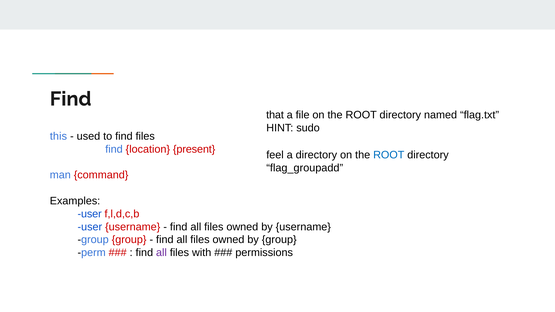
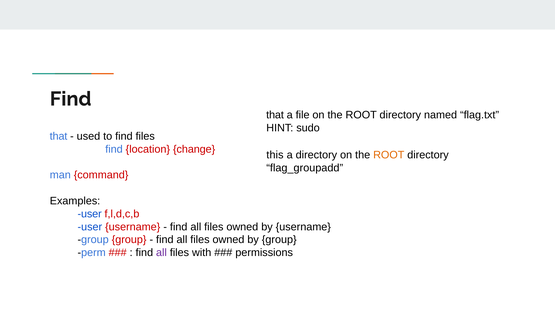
this at (58, 136): this -> that
present: present -> change
feel: feel -> this
ROOT at (389, 155) colour: blue -> orange
